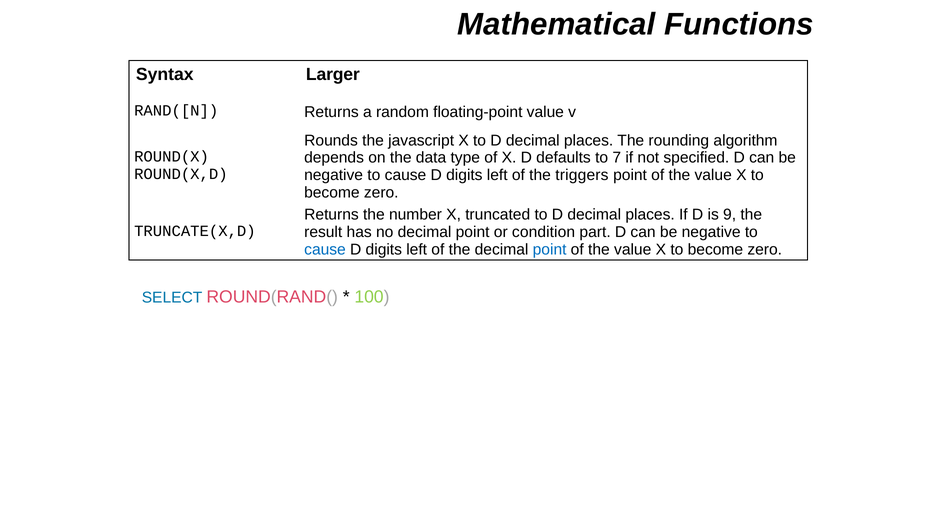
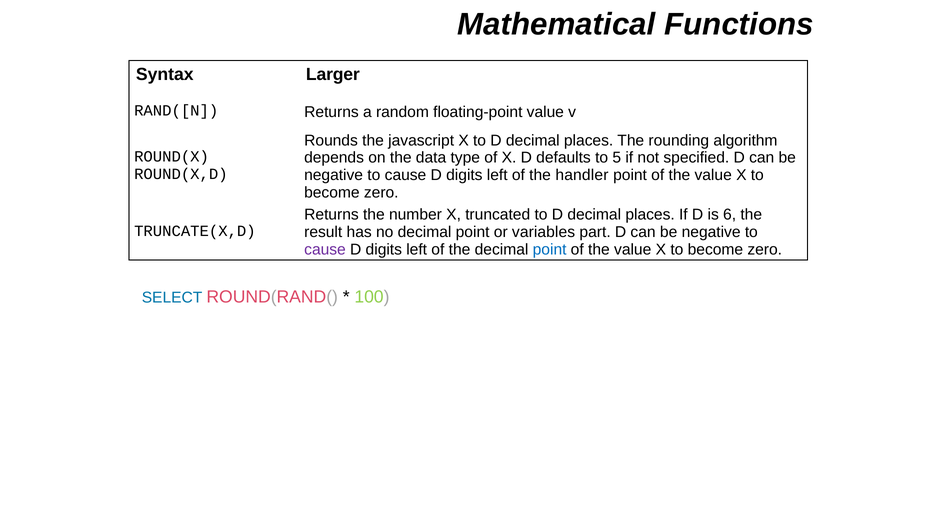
7: 7 -> 5
triggers: triggers -> handler
9: 9 -> 6
condition: condition -> variables
cause at (325, 249) colour: blue -> purple
